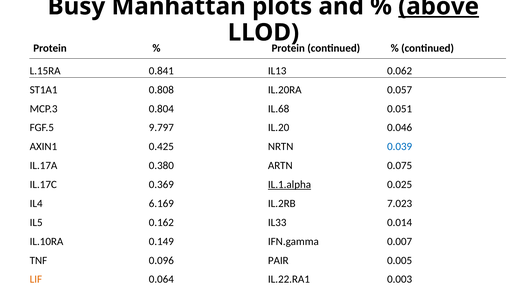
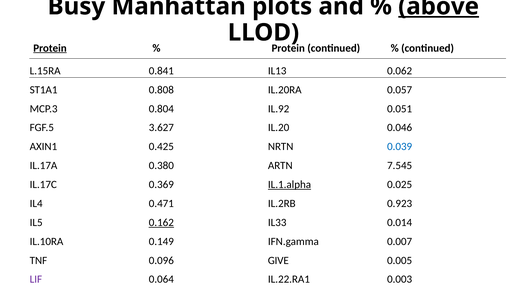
Protein at (50, 48) underline: none -> present
IL.68: IL.68 -> IL.92
9.797: 9.797 -> 3.627
0.075: 0.075 -> 7.545
6.169: 6.169 -> 0.471
7.023: 7.023 -> 0.923
0.162 underline: none -> present
PAIR: PAIR -> GIVE
LIF colour: orange -> purple
